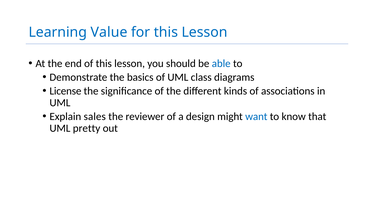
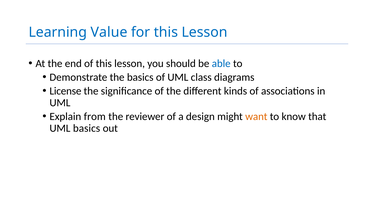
sales: sales -> from
want colour: blue -> orange
UML pretty: pretty -> basics
